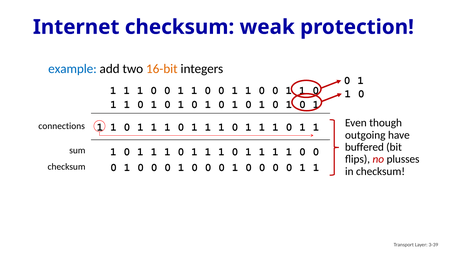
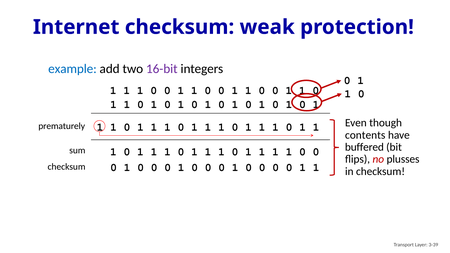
16-bit colour: orange -> purple
connections: connections -> prematurely
outgoing: outgoing -> contents
